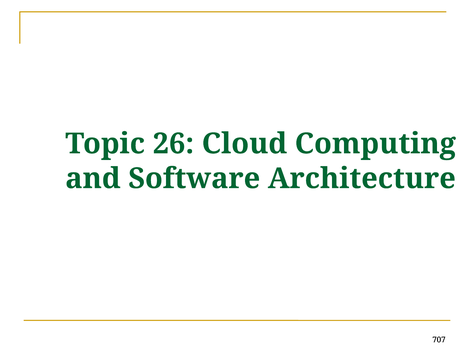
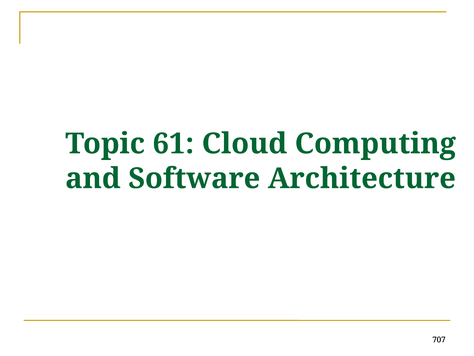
26: 26 -> 61
